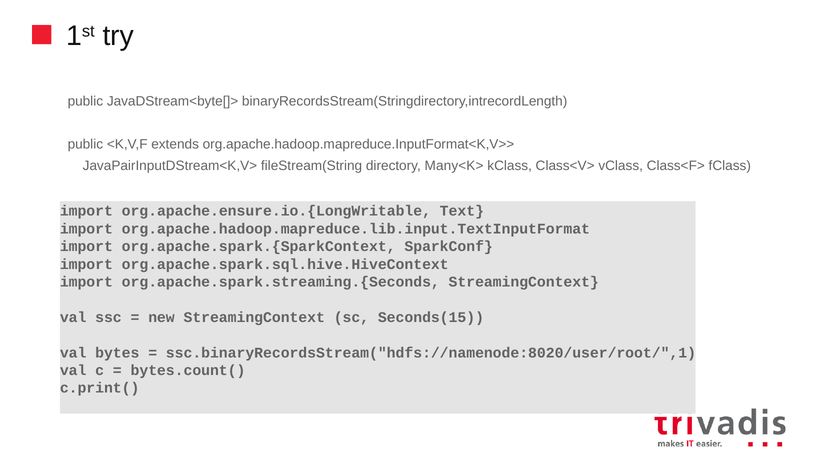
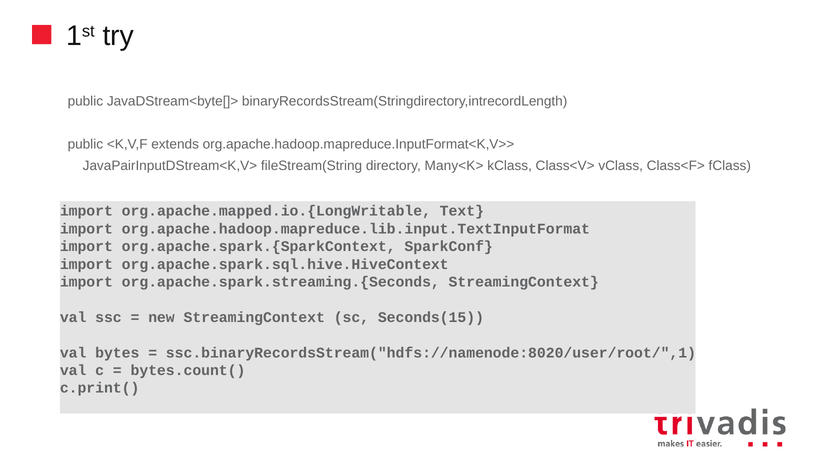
org.apache.ensure.io.{LongWritable: org.apache.ensure.io.{LongWritable -> org.apache.mapped.io.{LongWritable
